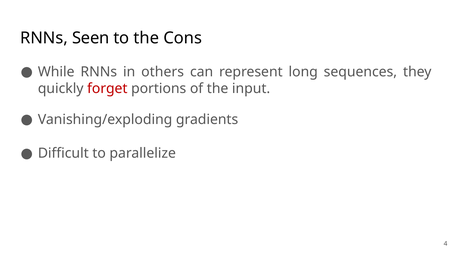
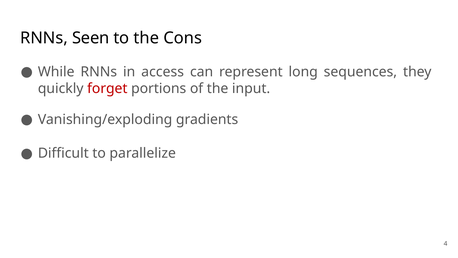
others: others -> access
